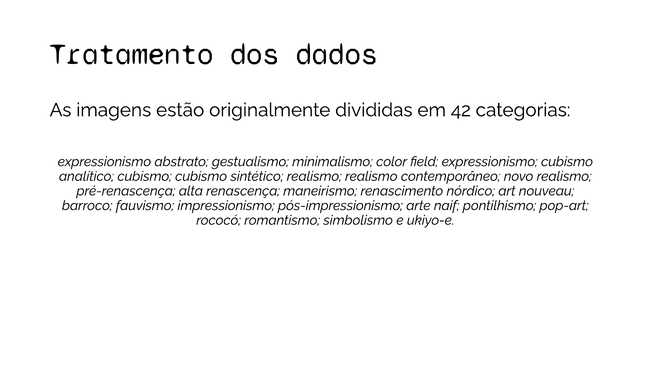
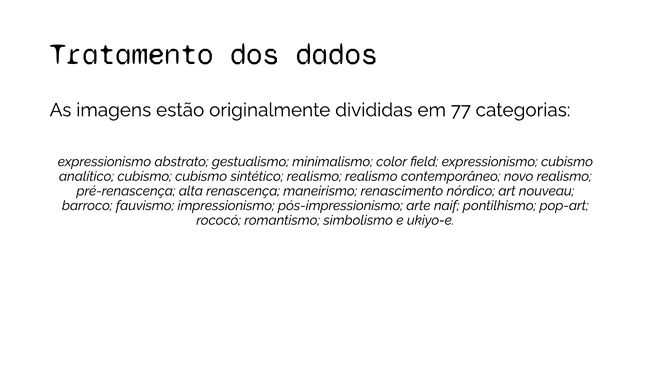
42: 42 -> 77
